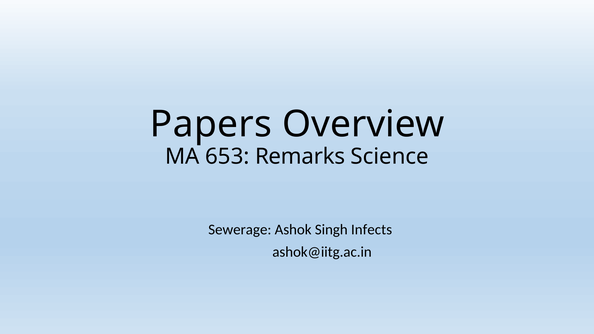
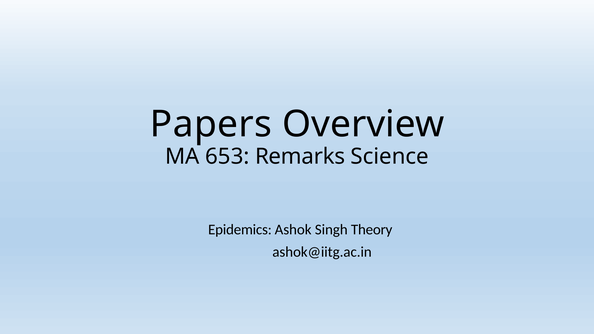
Sewerage: Sewerage -> Epidemics
Infects: Infects -> Theory
